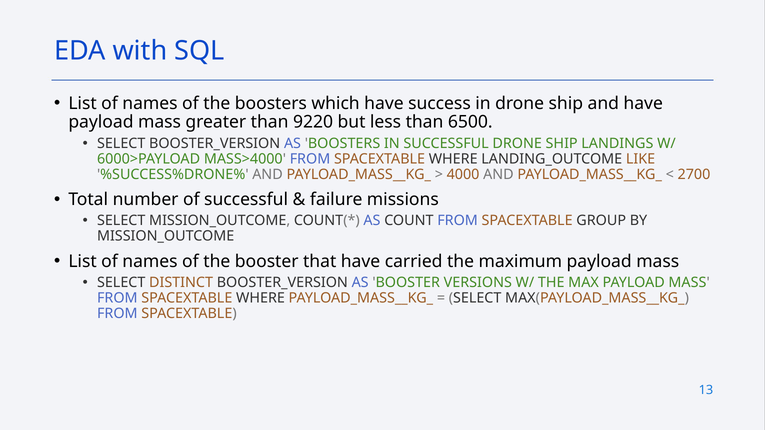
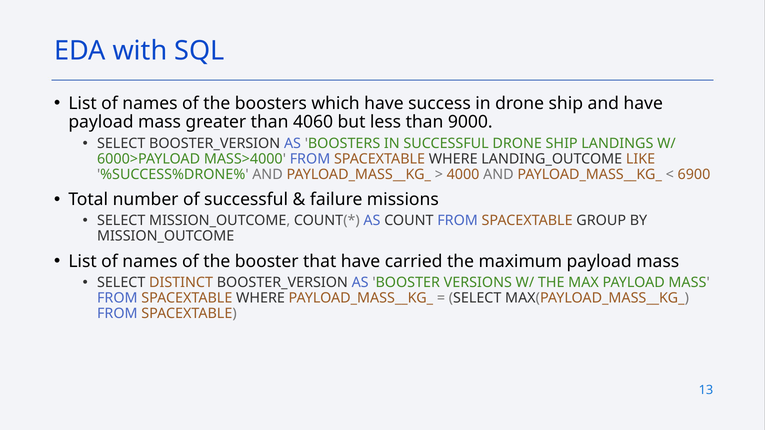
9220: 9220 -> 4060
6500: 6500 -> 9000
2700: 2700 -> 6900
